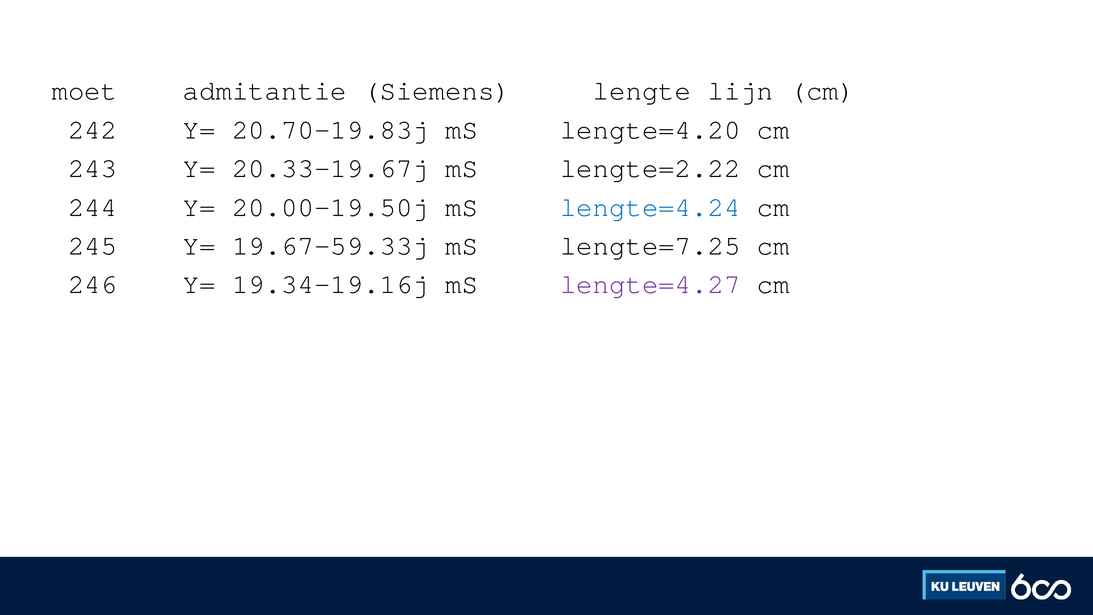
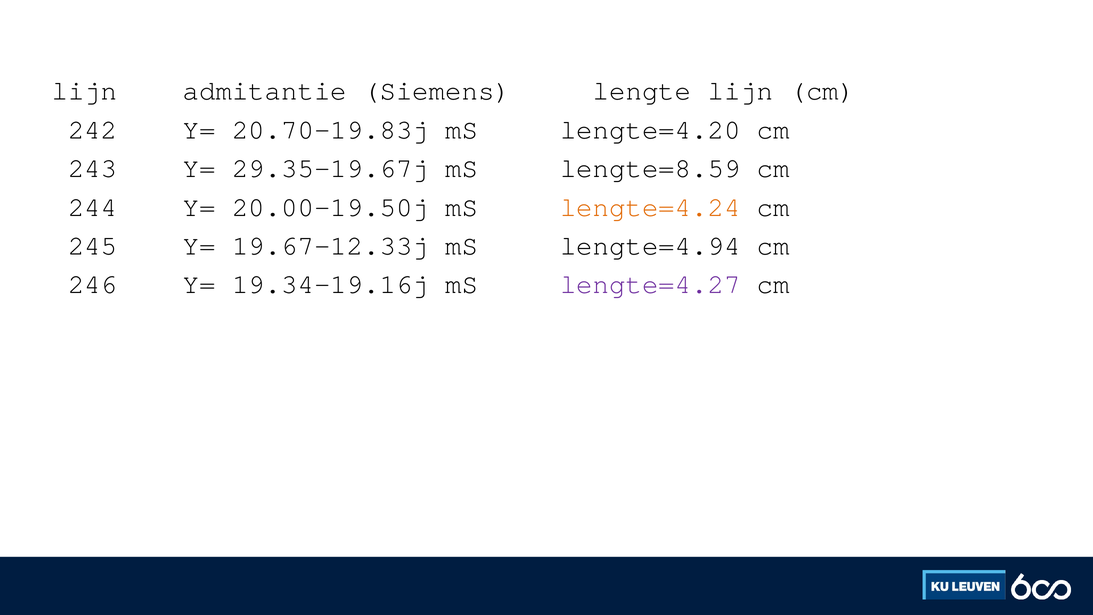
moet at (84, 91): moet -> lijn
20.33-19.67j: 20.33-19.67j -> 29.35-19.67j
lengte=2.22: lengte=2.22 -> lengte=8.59
lengte=4.24 colour: blue -> orange
19.67-59.33j: 19.67-59.33j -> 19.67-12.33j
lengte=7.25: lengte=7.25 -> lengte=4.94
